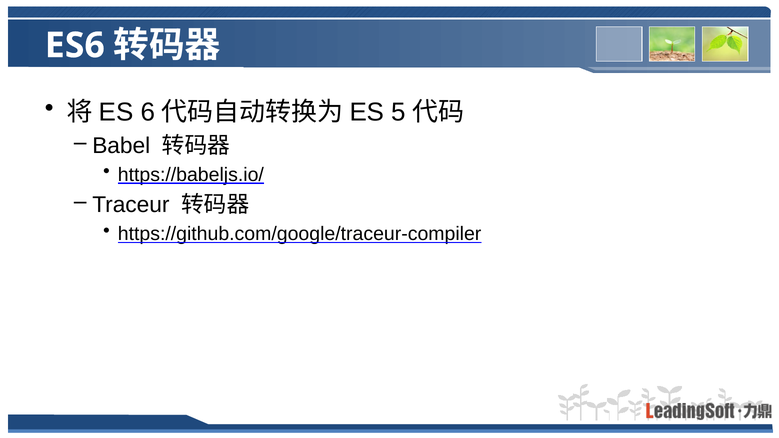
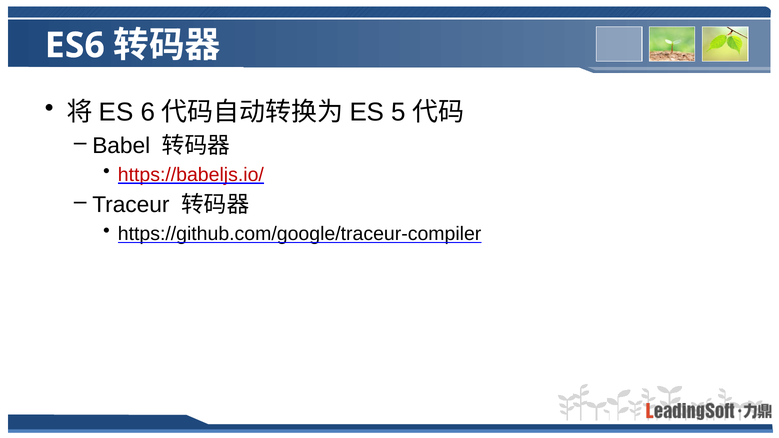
https://babeljs.io/ colour: black -> red
